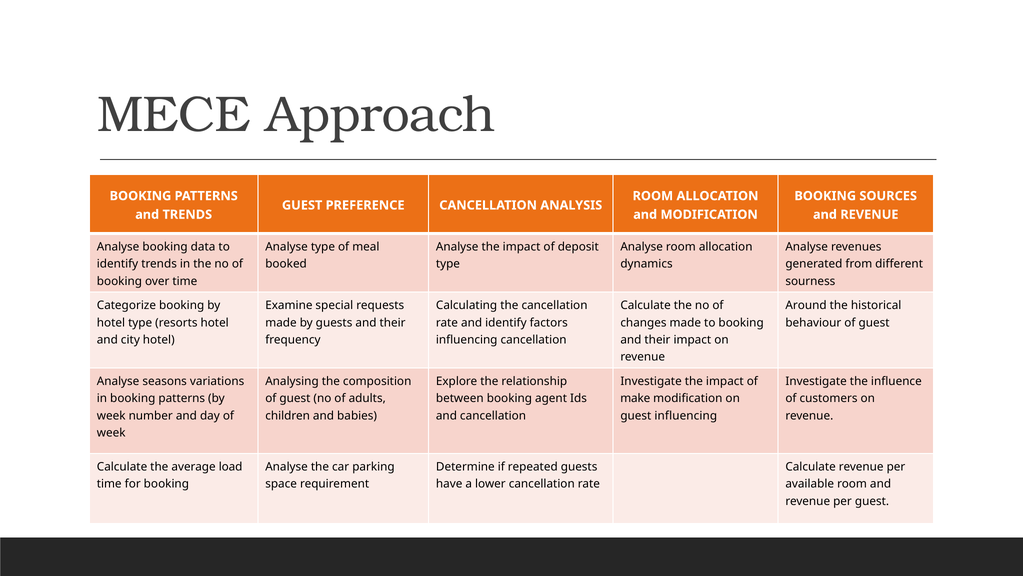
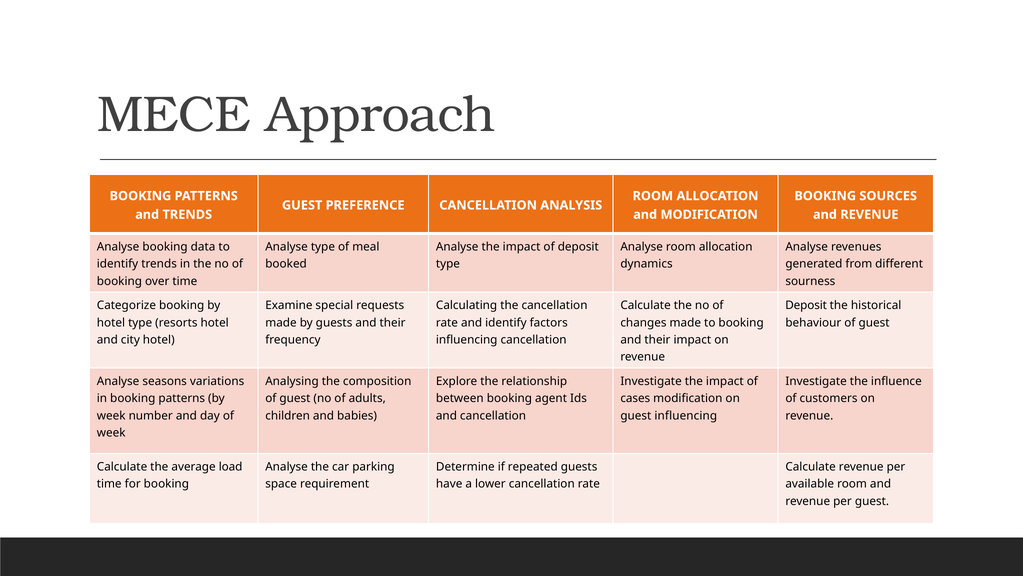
Around at (806, 305): Around -> Deposit
make: make -> cases
